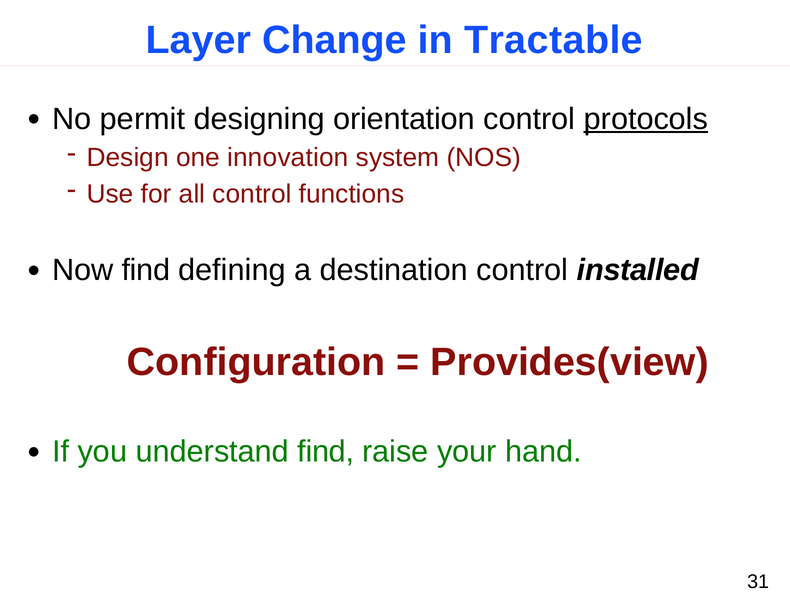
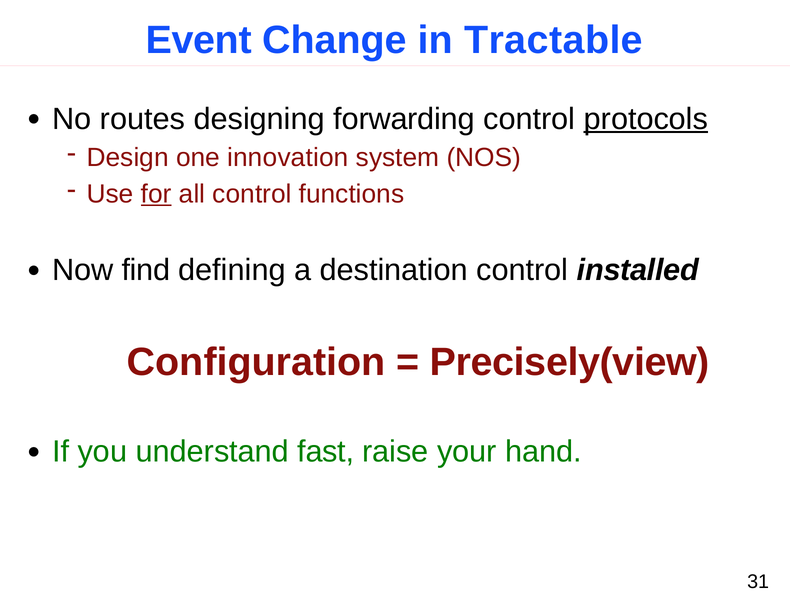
Layer: Layer -> Event
permit: permit -> routes
orientation: orientation -> forwarding
for underline: none -> present
Provides(view: Provides(view -> Precisely(view
understand find: find -> fast
